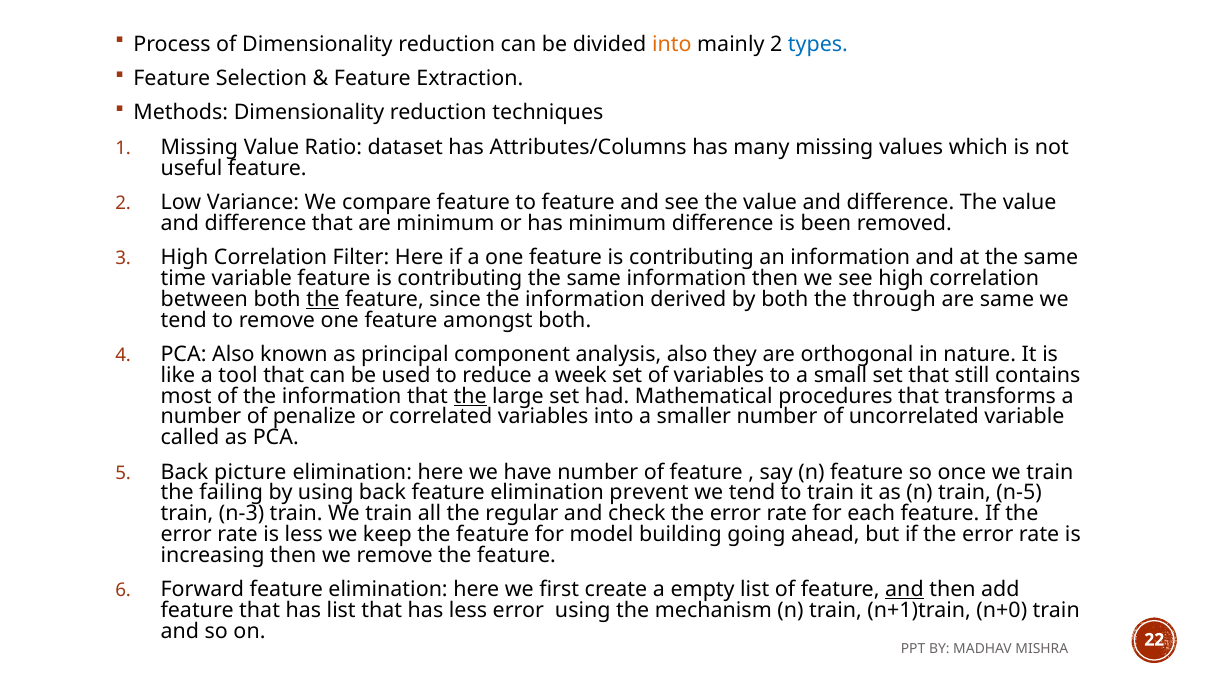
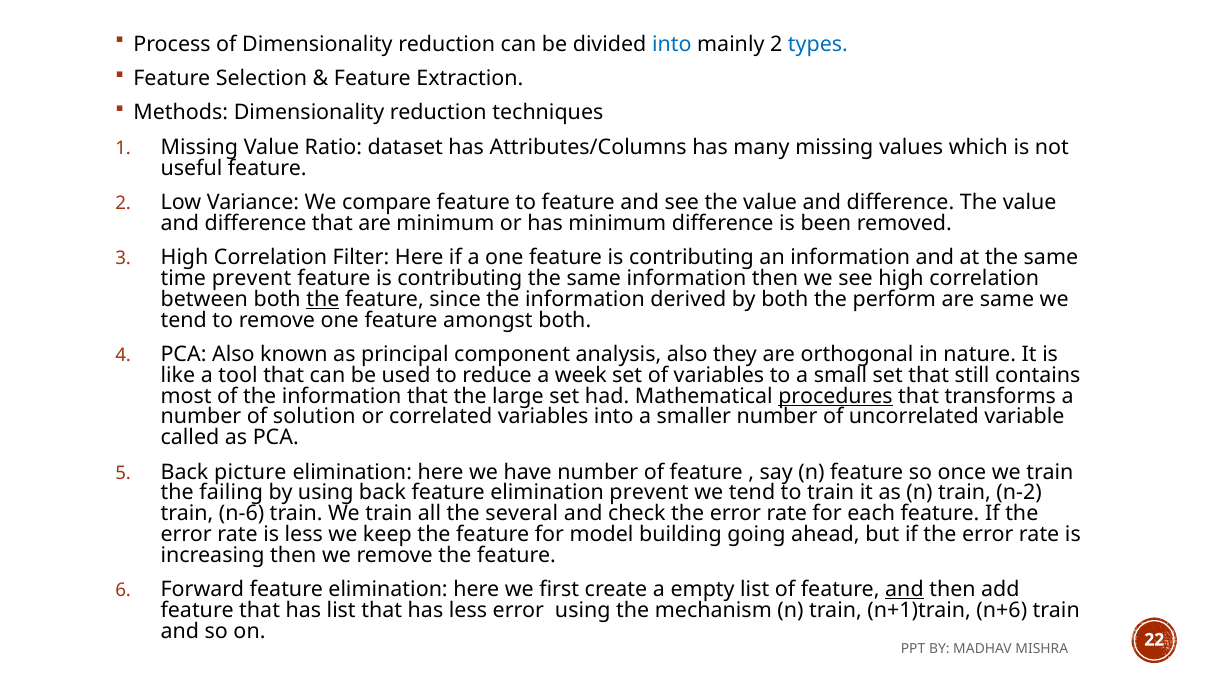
into at (672, 44) colour: orange -> blue
time variable: variable -> prevent
through: through -> perform
the at (470, 396) underline: present -> none
procedures underline: none -> present
penalize: penalize -> solution
n-5: n-5 -> n-2
n-3: n-3 -> n-6
regular: regular -> several
n+0: n+0 -> n+6
